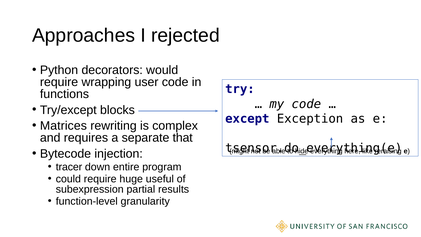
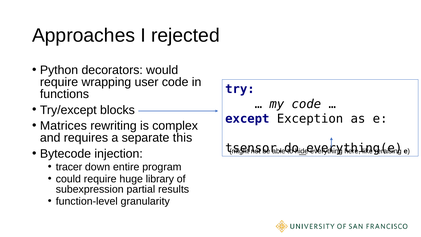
that: that -> this
useful: useful -> library
